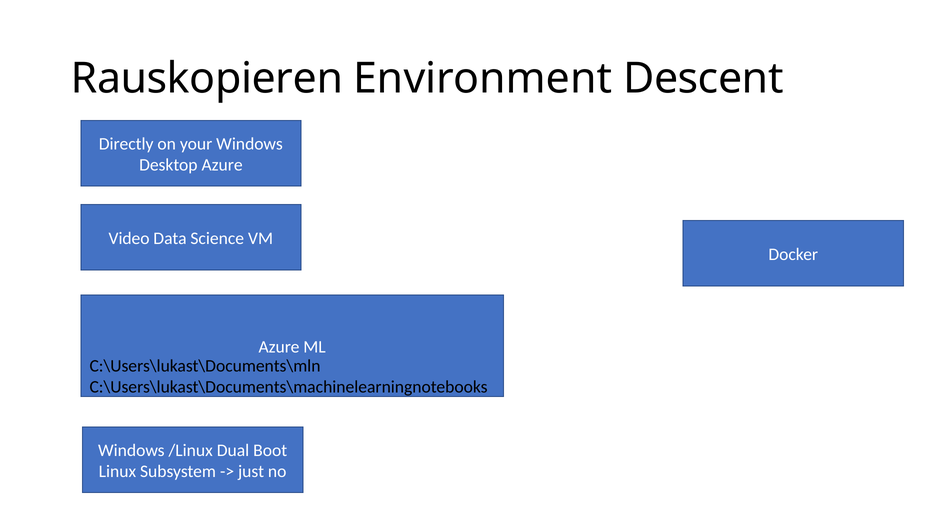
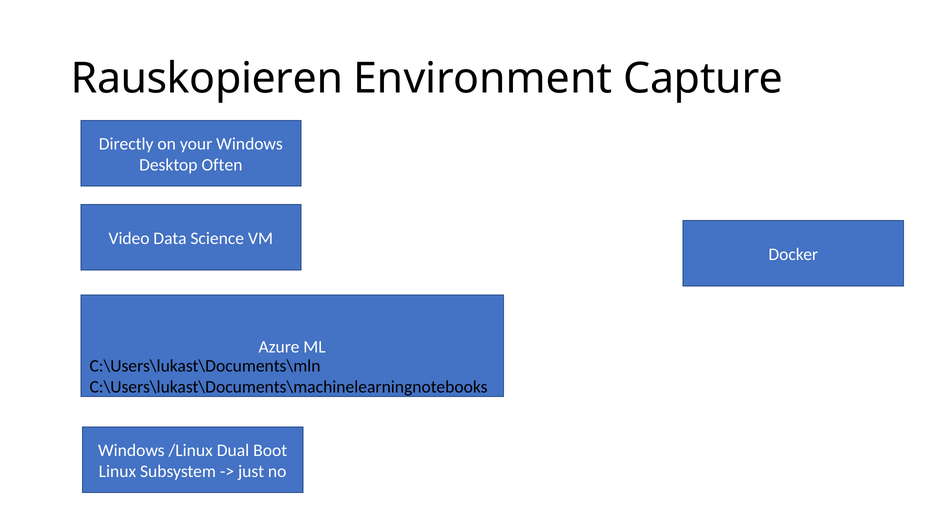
Descent: Descent -> Capture
Desktop Azure: Azure -> Often
